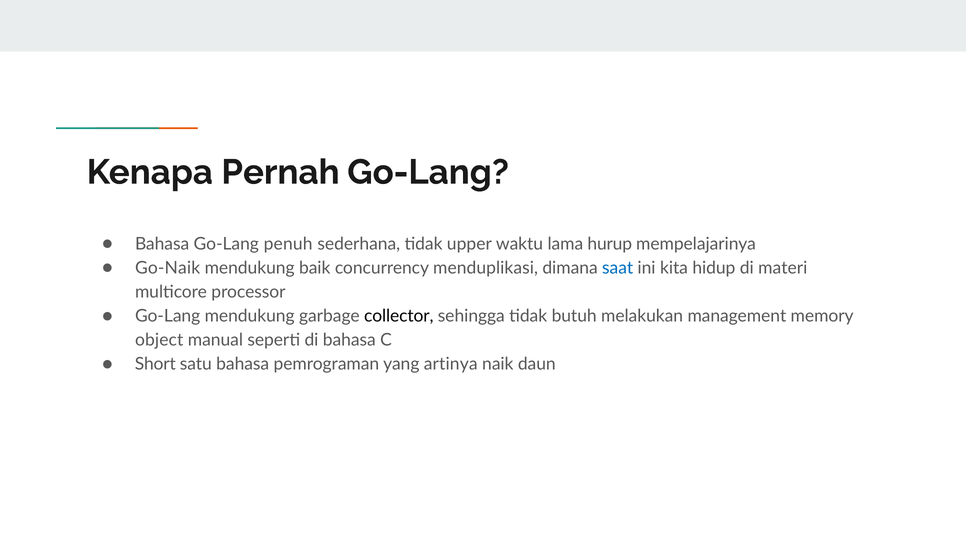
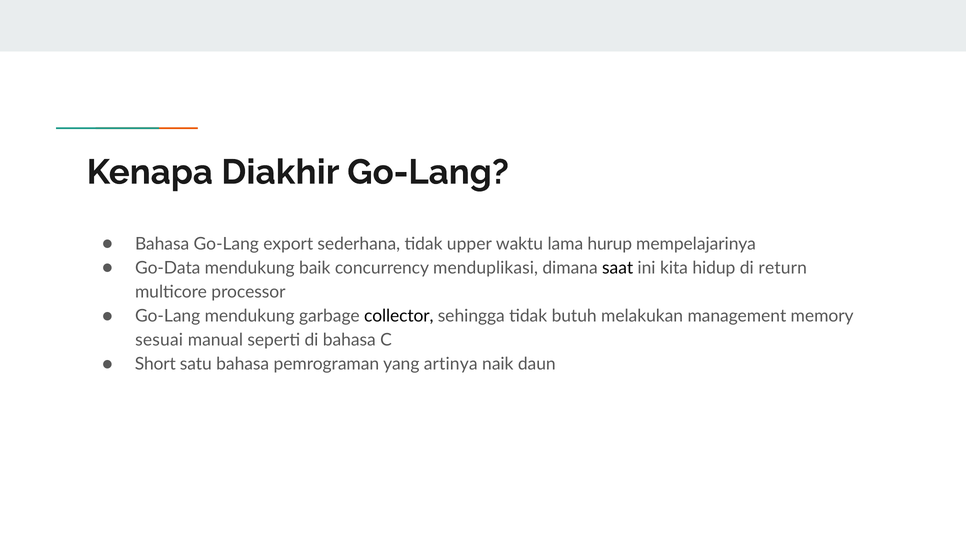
Pernah: Pernah -> Diakhir
penuh: penuh -> export
Go-Naik: Go-Naik -> Go-Data
saat colour: blue -> black
materi: materi -> return
object: object -> sesuai
